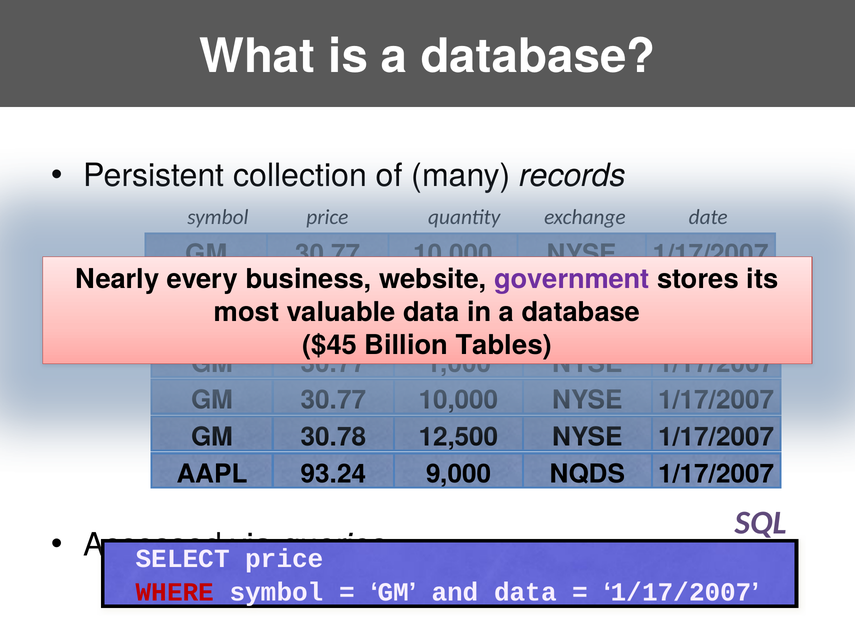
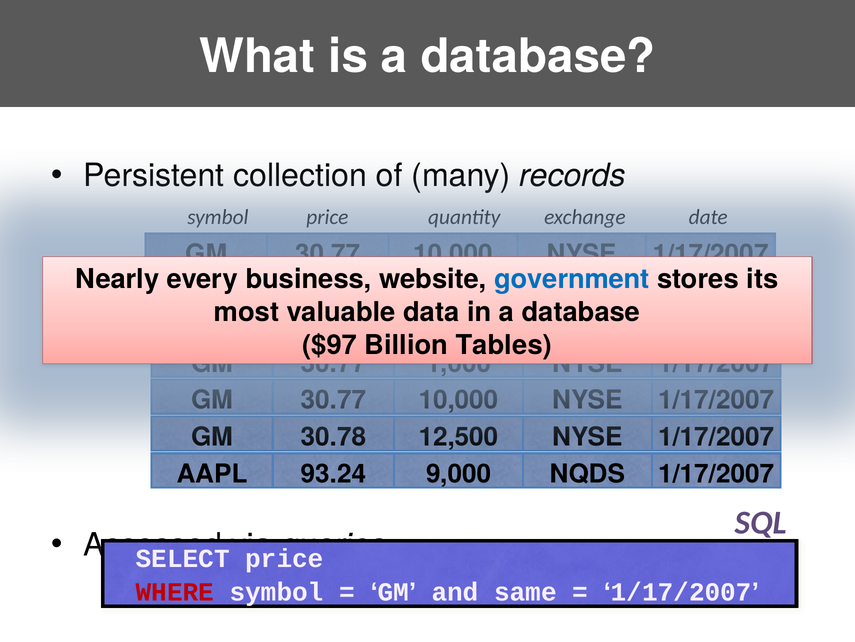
government colour: purple -> blue
$45: $45 -> $97
and data: data -> same
